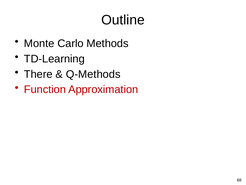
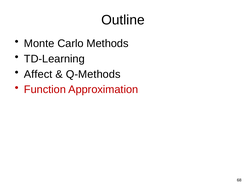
There: There -> Affect
